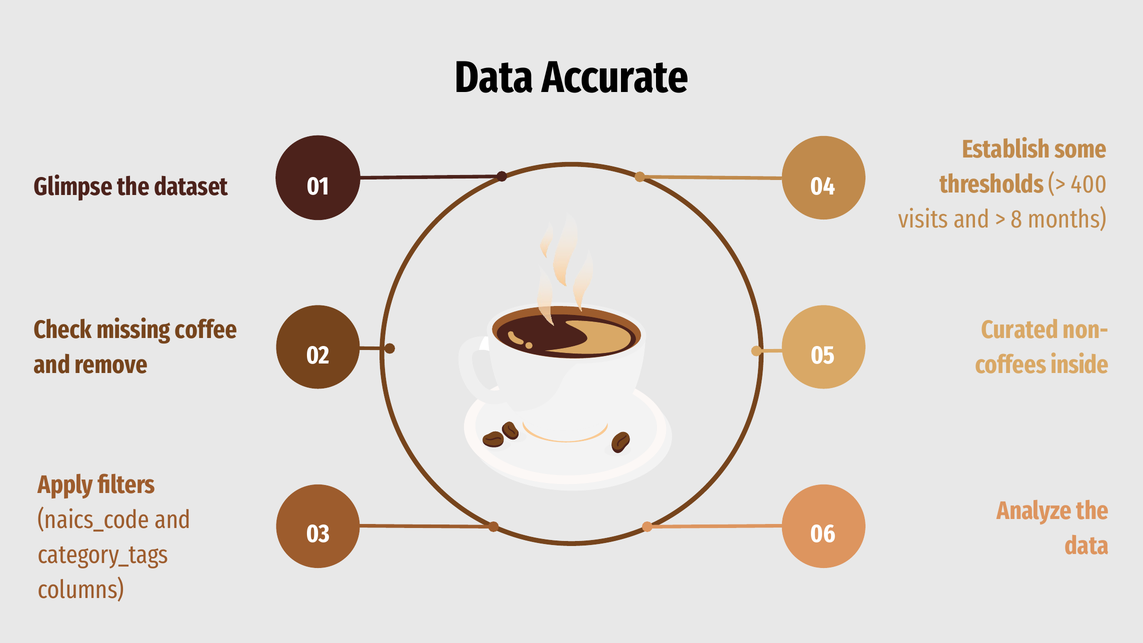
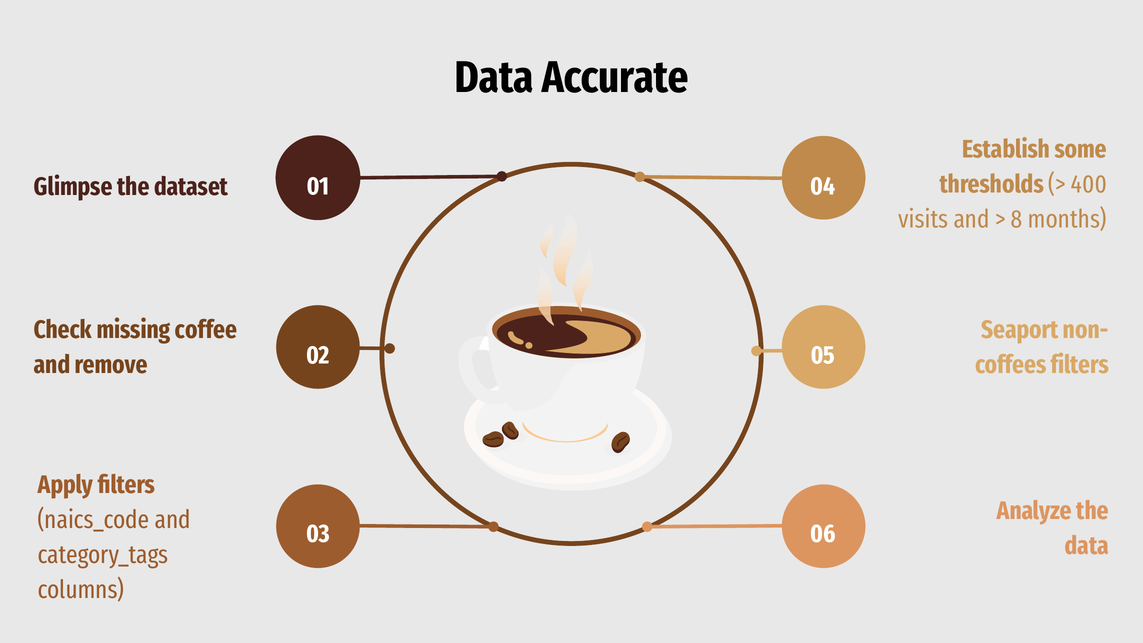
Curated: Curated -> Seaport
inside at (1080, 365): inside -> filters
